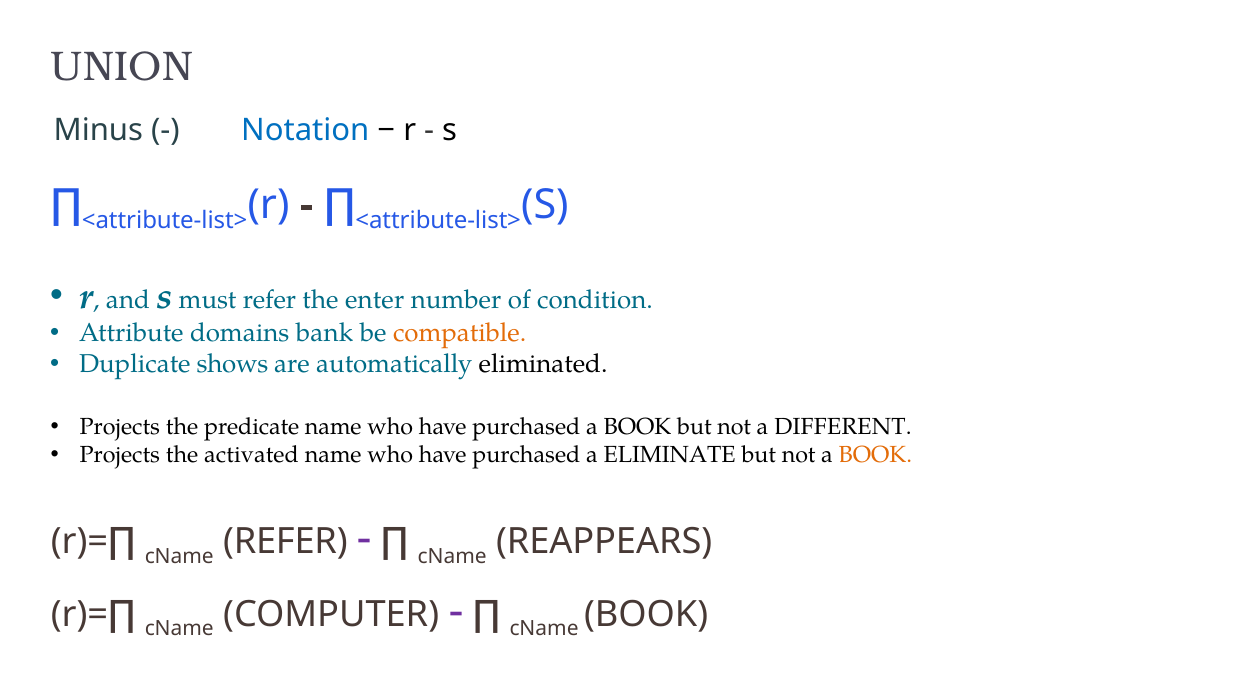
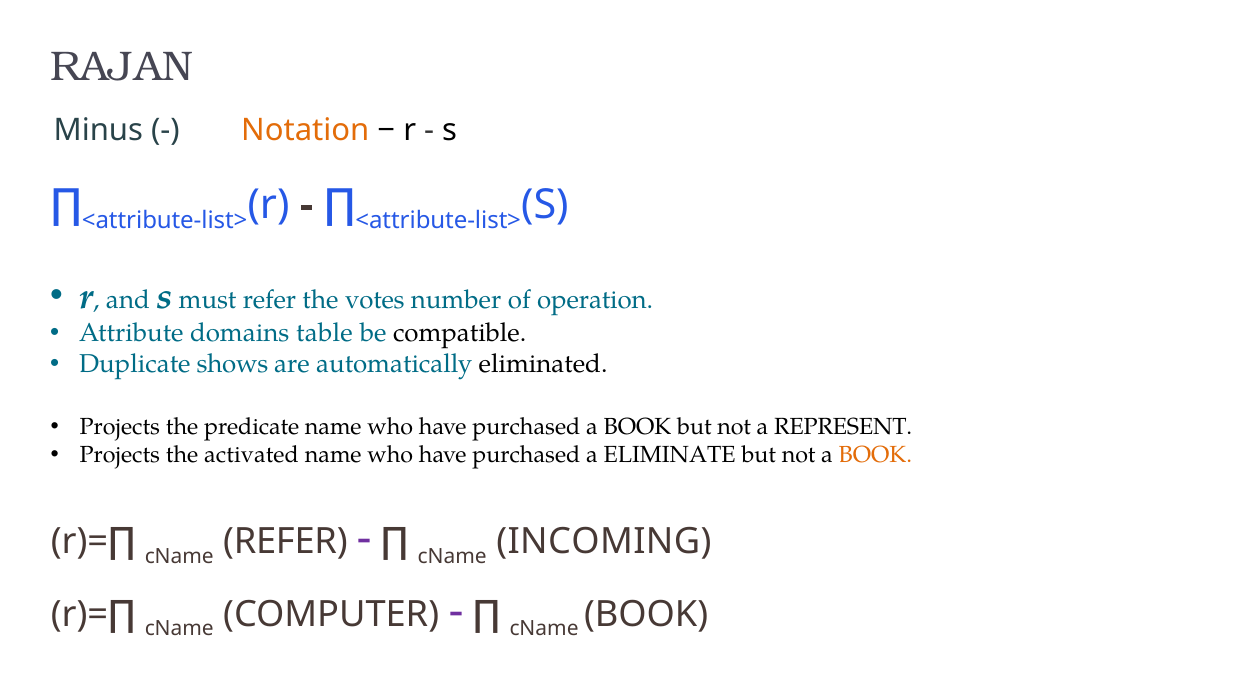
UNION: UNION -> RAJAN
Notation colour: blue -> orange
enter: enter -> votes
condition: condition -> operation
bank: bank -> table
compatible colour: orange -> black
DIFFERENT: DIFFERENT -> REPRESENT
REAPPEARS: REAPPEARS -> INCOMING
